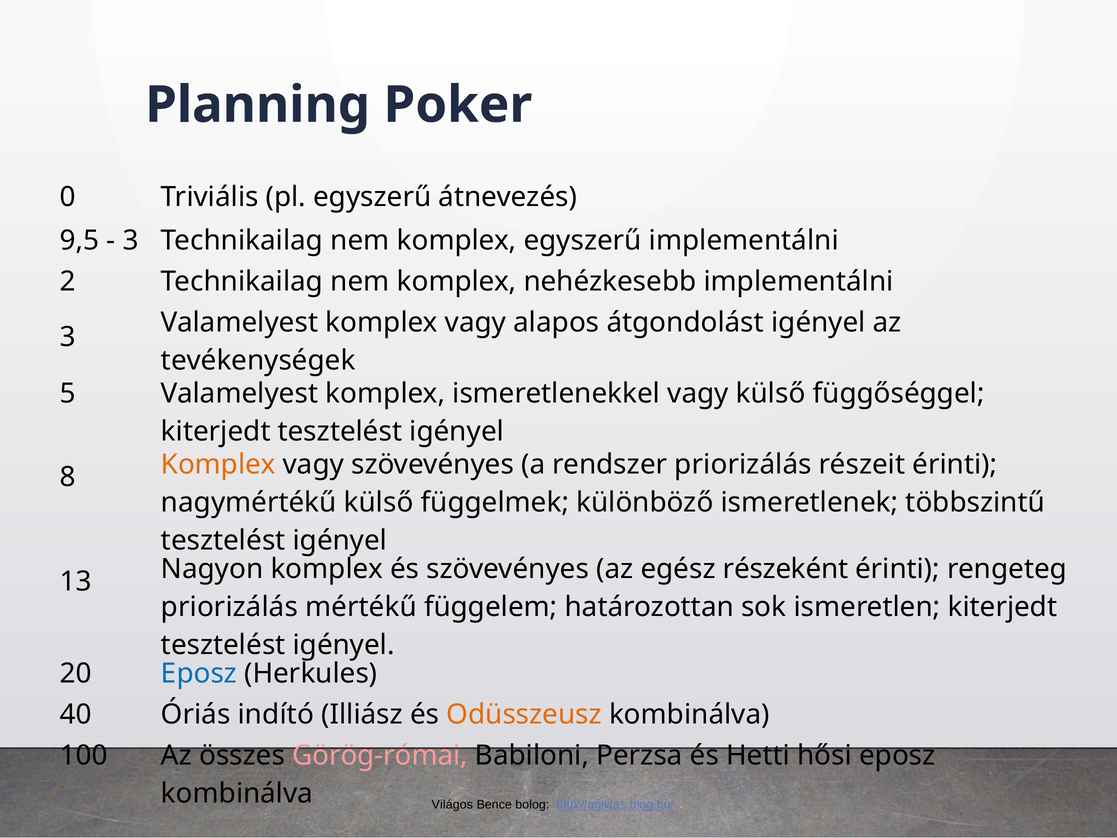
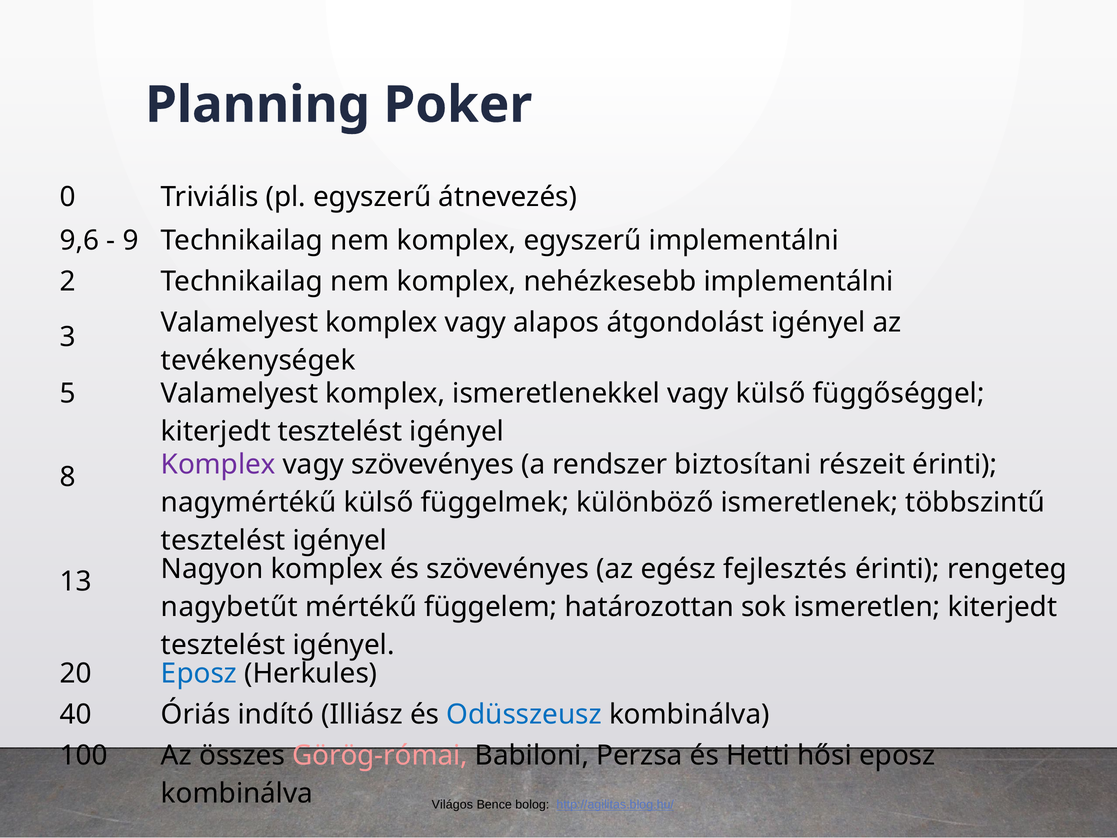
9,5: 9,5 -> 9,6
3 at (131, 240): 3 -> 9
Komplex at (218, 464) colour: orange -> purple
rendszer priorizálás: priorizálás -> biztosítani
részeként: részeként -> fejlesztés
priorizálás at (230, 607): priorizálás -> nagybetűt
Odüsszeusz colour: orange -> blue
